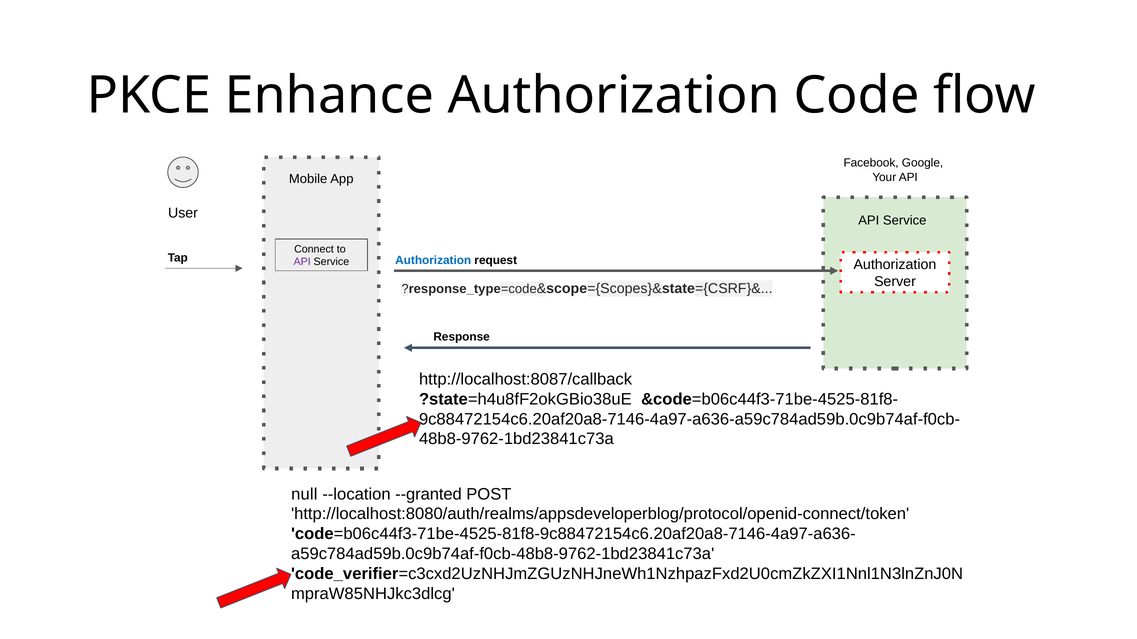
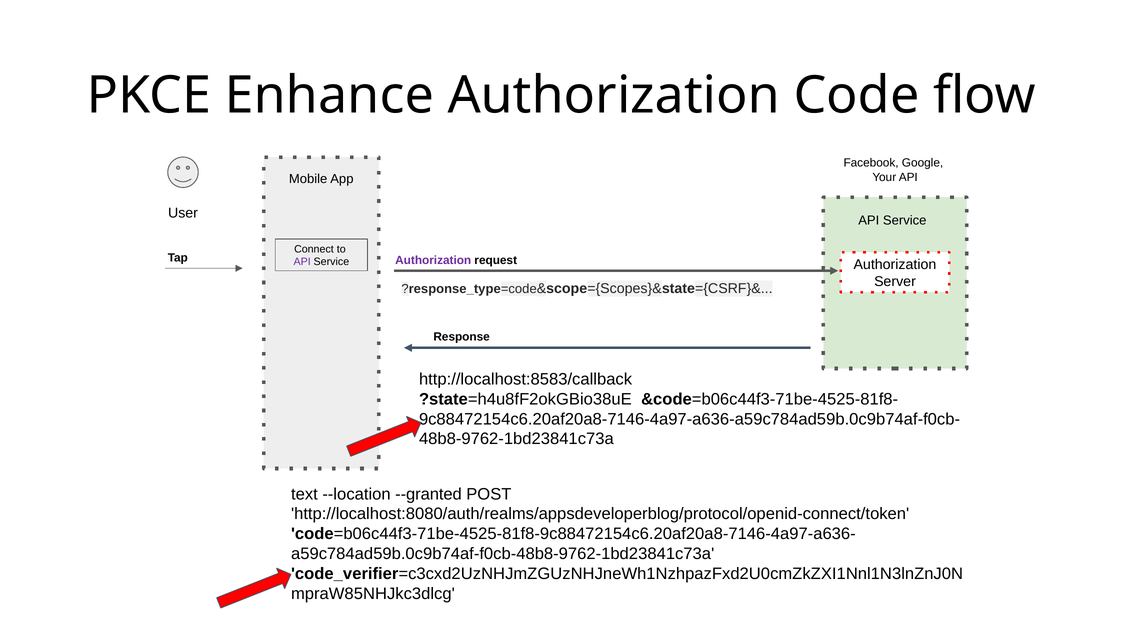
Authorization at (433, 260) colour: blue -> purple
http://localhost:8087/callback: http://localhost:8087/callback -> http://localhost:8583/callback
null: null -> text
